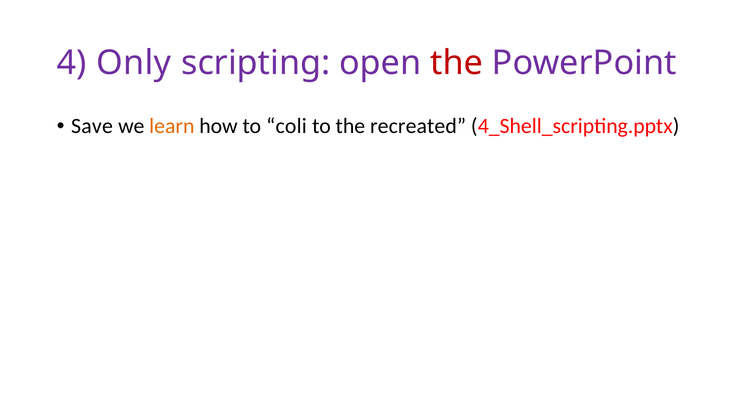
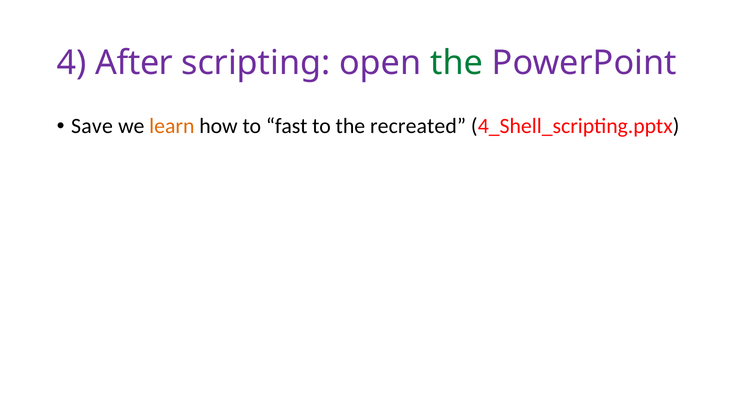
Only: Only -> After
the at (457, 63) colour: red -> green
coli: coli -> fast
